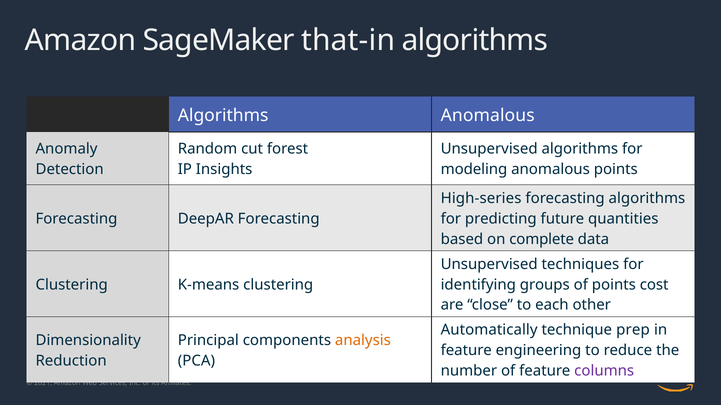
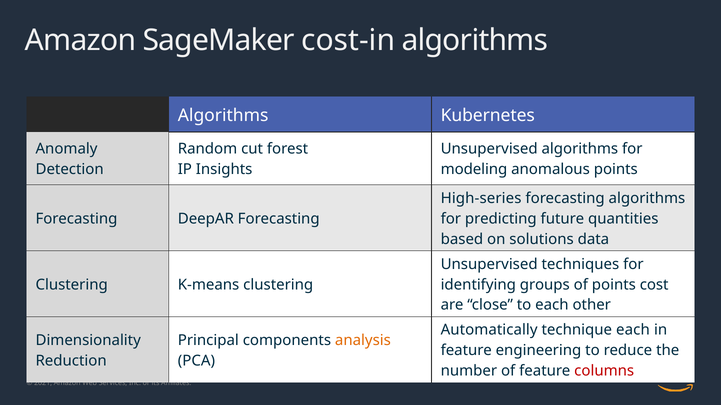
that-in: that-in -> cost-in
Algorithms Anomalous: Anomalous -> Kubernetes
complete: complete -> solutions
technique prep: prep -> each
columns colour: purple -> red
